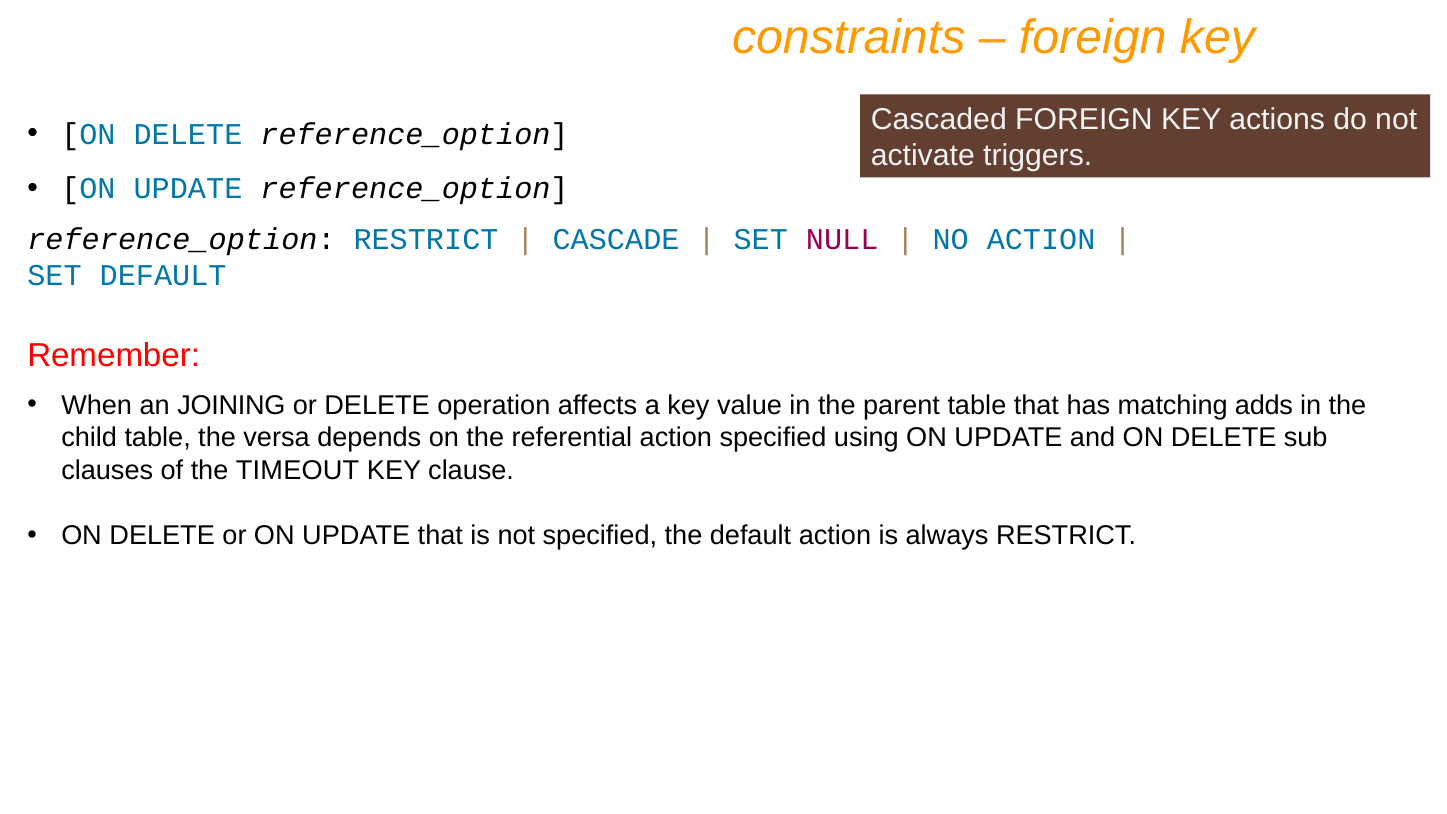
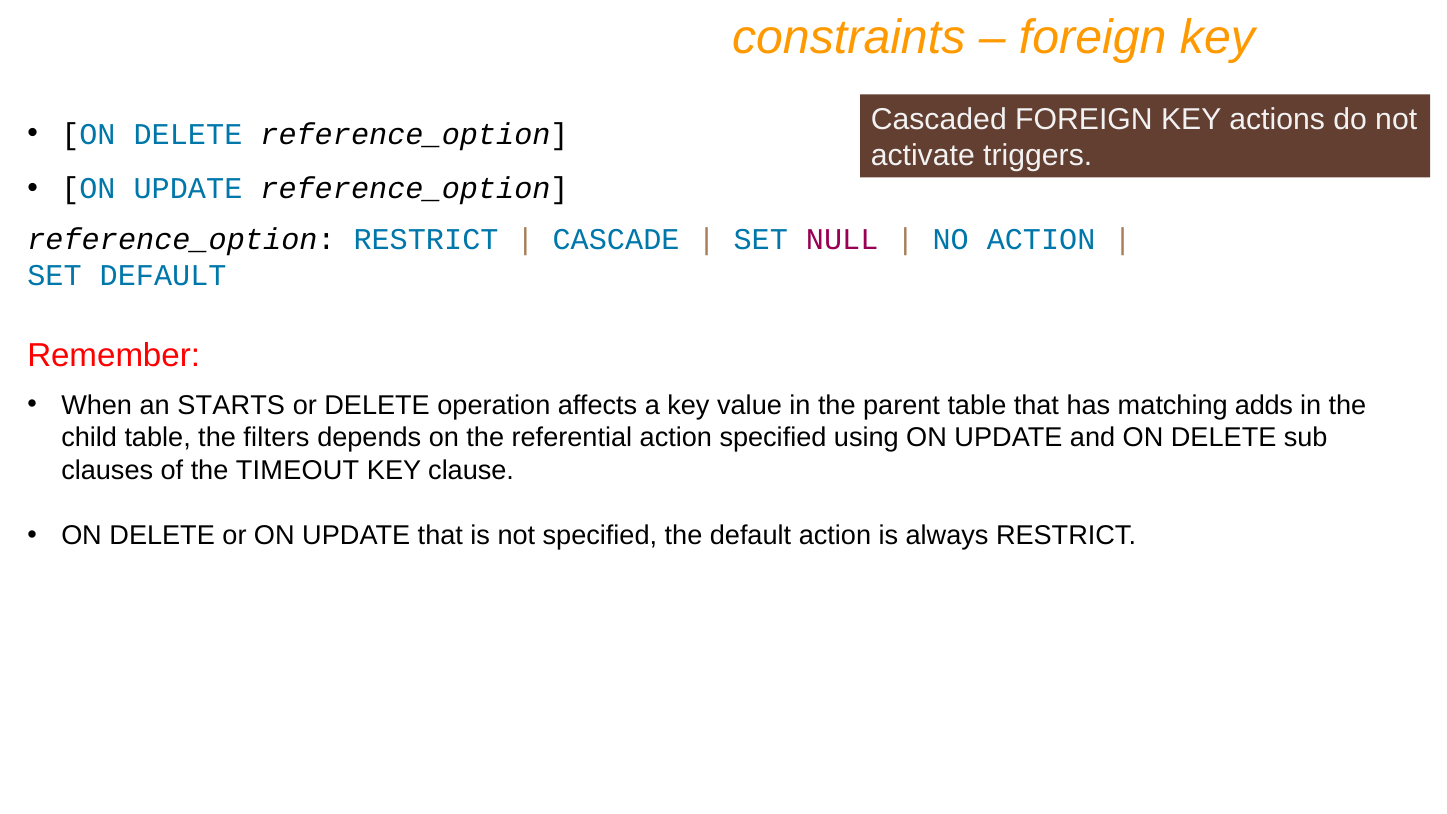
JOINING: JOINING -> STARTS
versa: versa -> filters
